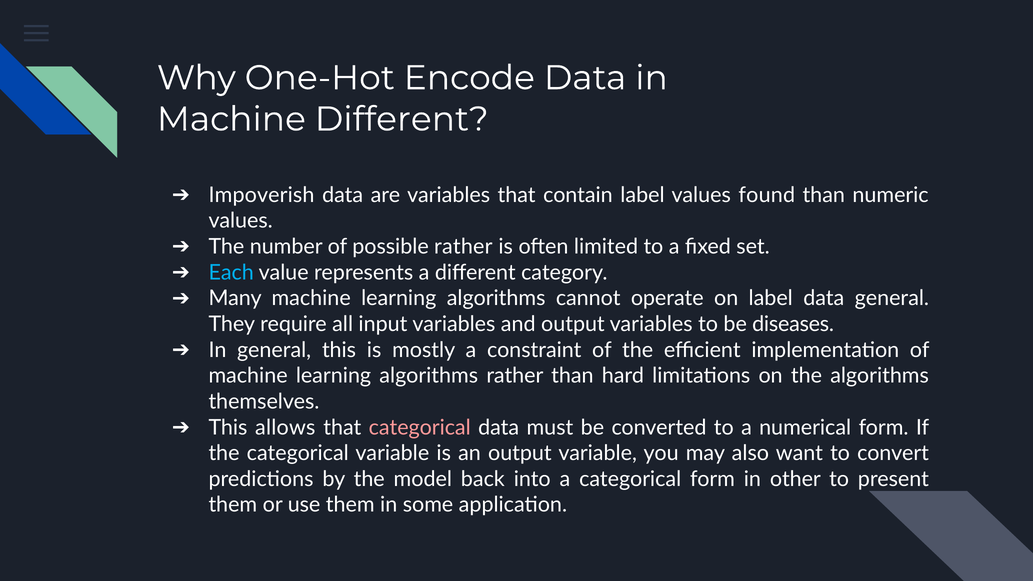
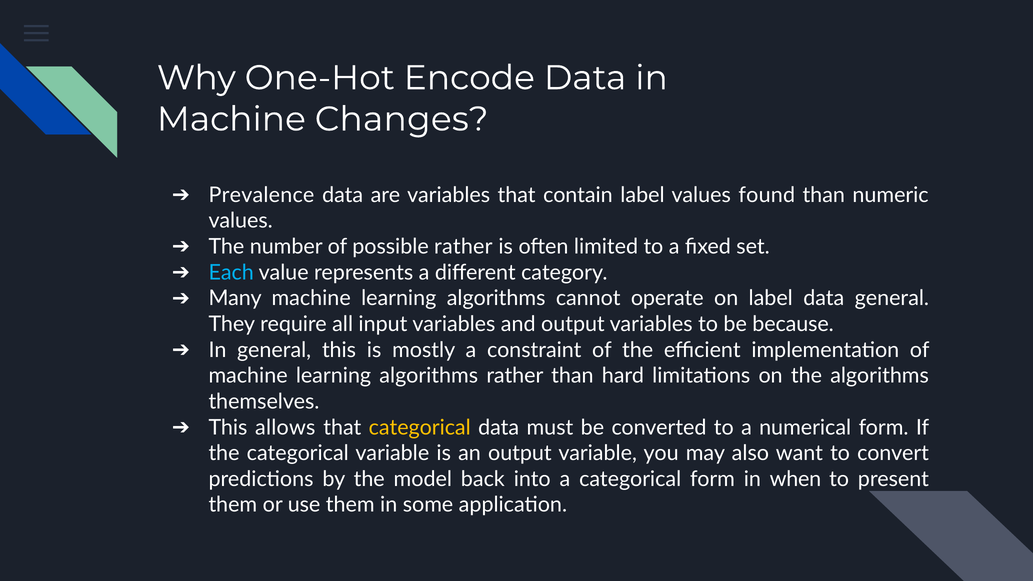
Machine Different: Different -> Changes
Impoverish: Impoverish -> Prevalence
diseases: diseases -> because
categorical at (420, 427) colour: pink -> yellow
other: other -> when
